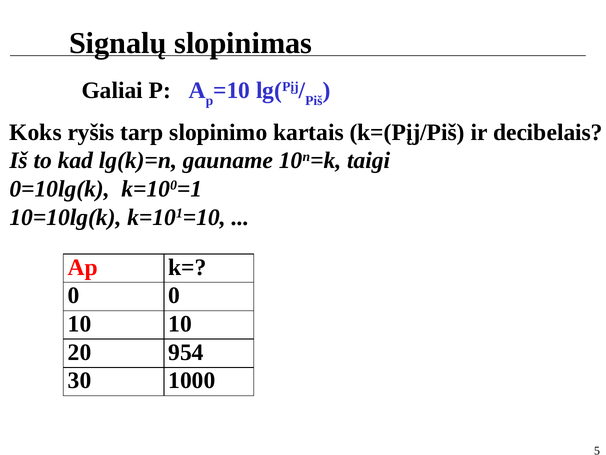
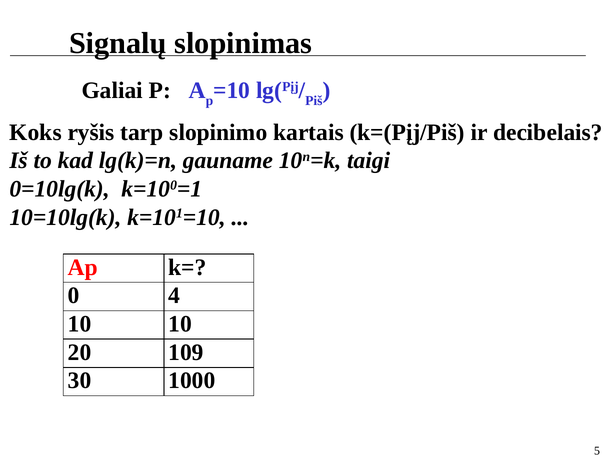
0 0: 0 -> 4
954: 954 -> 109
